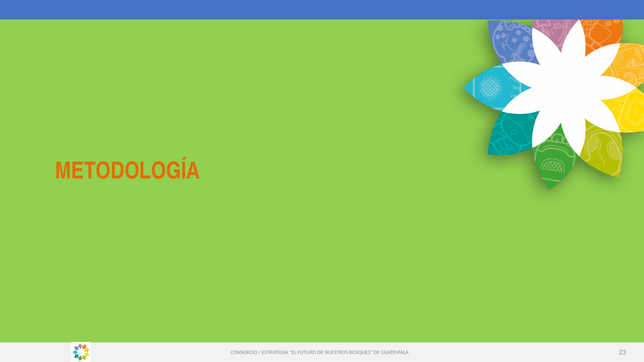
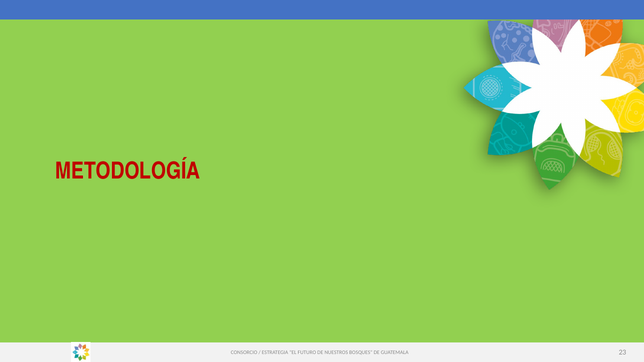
METODOLOGÍA colour: orange -> red
